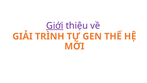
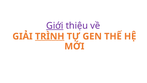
TRÌNH underline: none -> present
